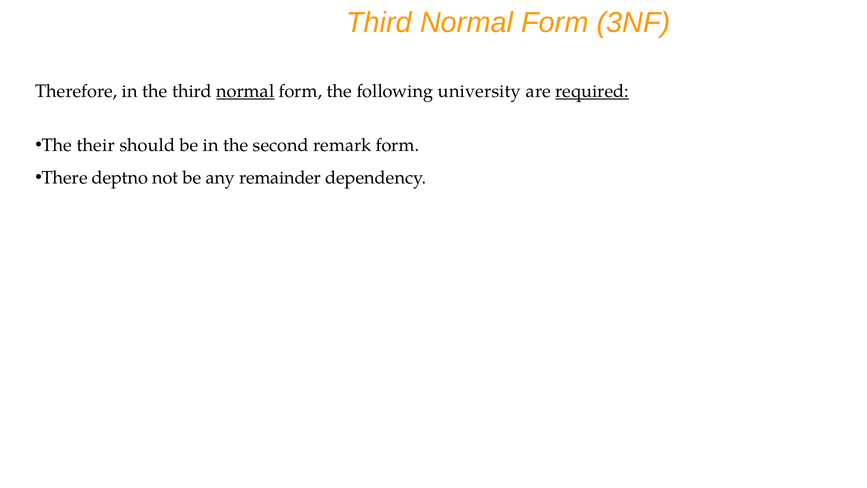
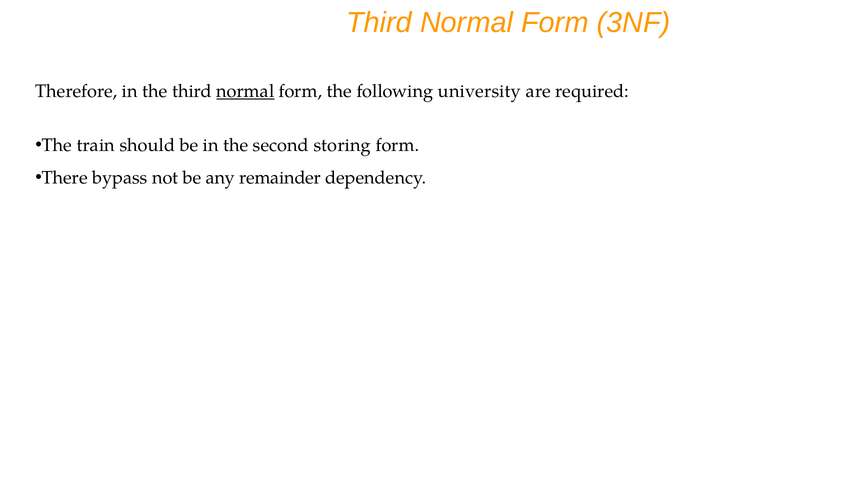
required underline: present -> none
their: their -> train
remark: remark -> storing
deptno: deptno -> bypass
